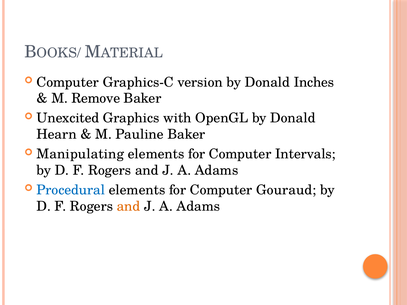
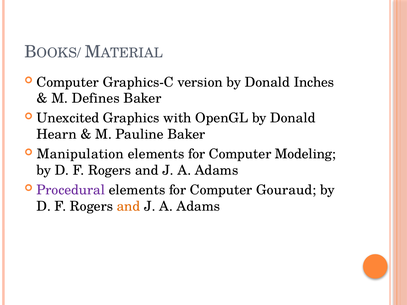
Remove: Remove -> Defines
Manipulating: Manipulating -> Manipulation
Intervals: Intervals -> Modeling
Procedural colour: blue -> purple
